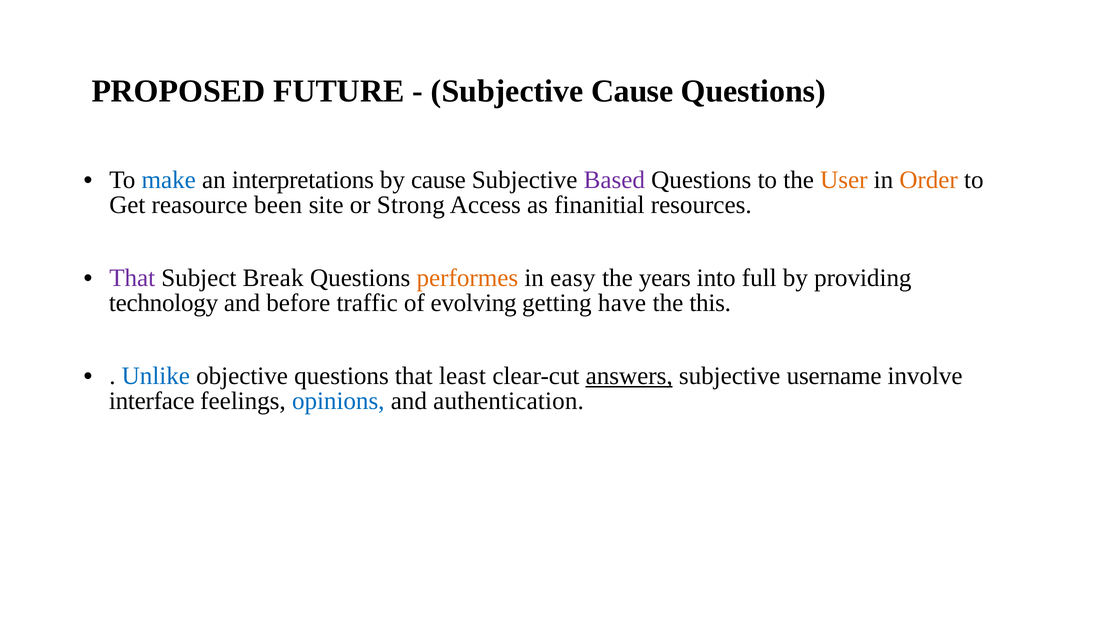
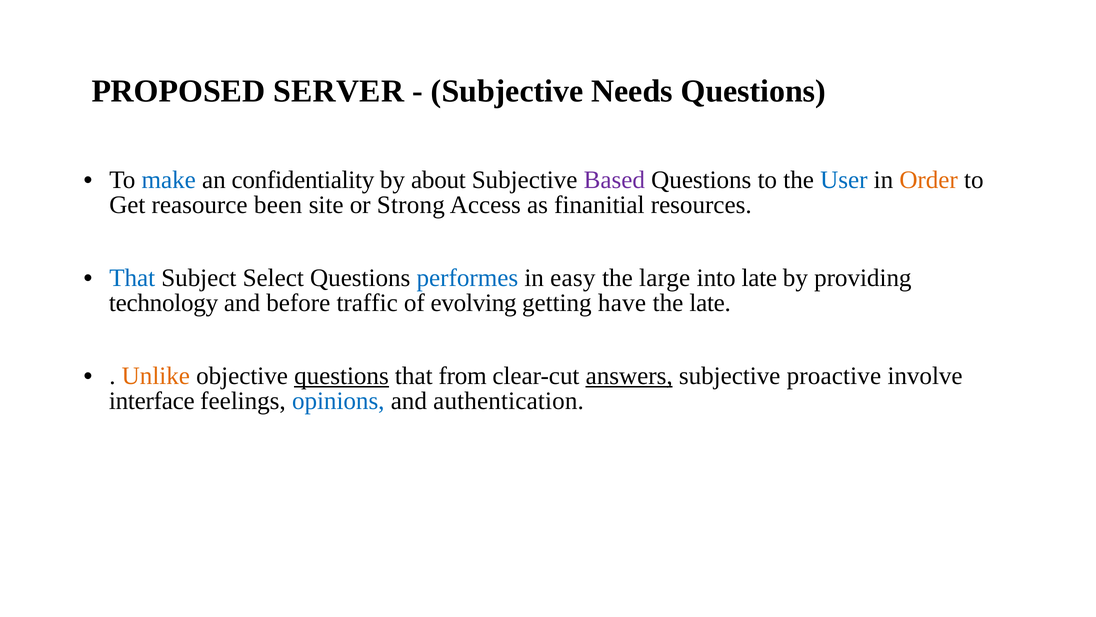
FUTURE: FUTURE -> SERVER
Subjective Cause: Cause -> Needs
interpretations: interpretations -> confidentiality
by cause: cause -> about
User colour: orange -> blue
That at (132, 278) colour: purple -> blue
Break: Break -> Select
performes colour: orange -> blue
years: years -> large
into full: full -> late
the this: this -> late
Unlike colour: blue -> orange
questions at (341, 376) underline: none -> present
least: least -> from
username: username -> proactive
